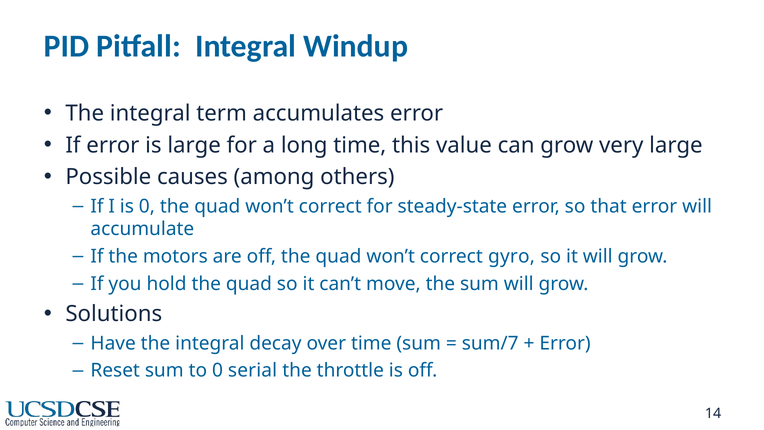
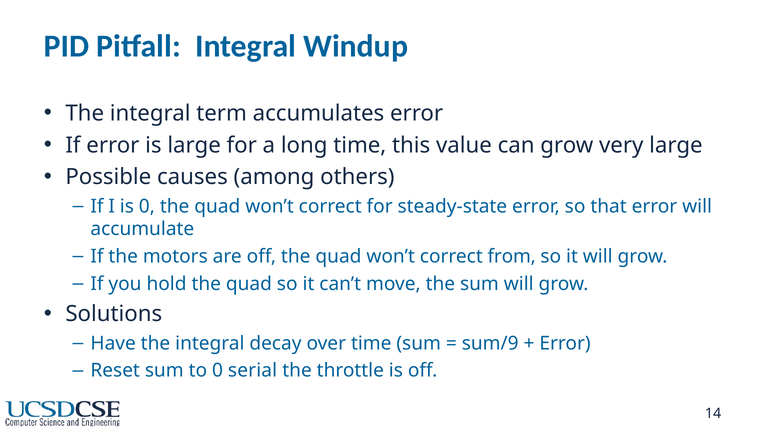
gyro: gyro -> from
sum/7: sum/7 -> sum/9
